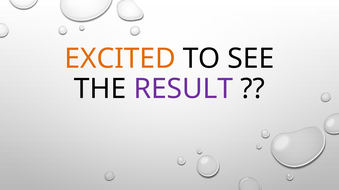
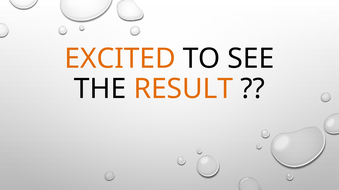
RESULT colour: purple -> orange
